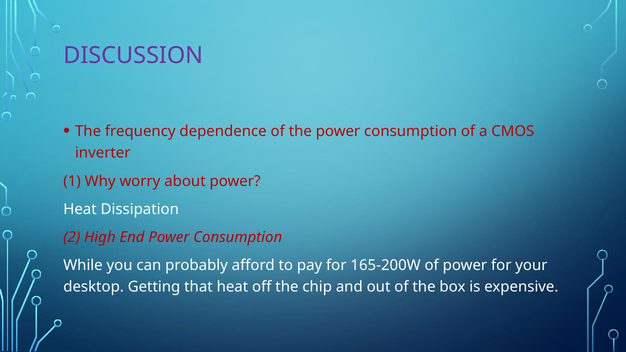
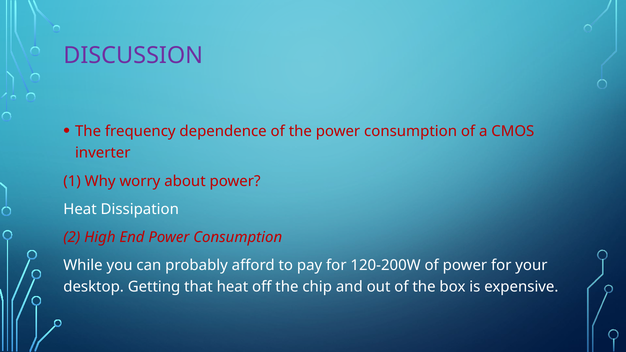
165-200W: 165-200W -> 120-200W
